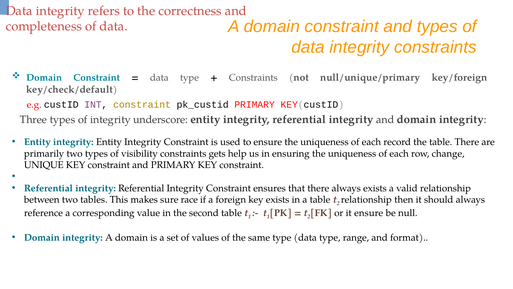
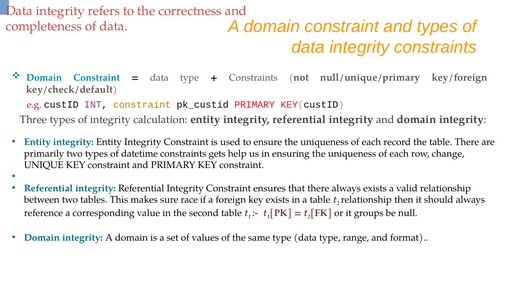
underscore: underscore -> calculation
visibility: visibility -> datetime
it ensure: ensure -> groups
